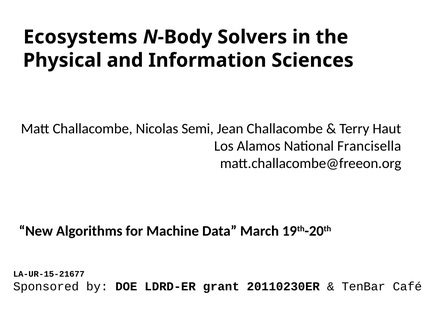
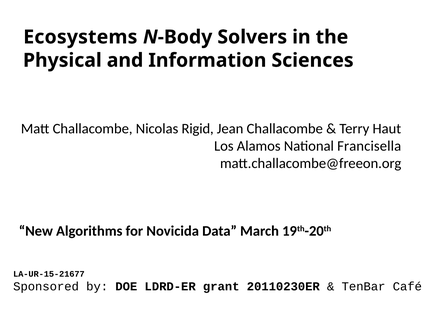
Semi: Semi -> Rigid
Machine: Machine -> Novicida
